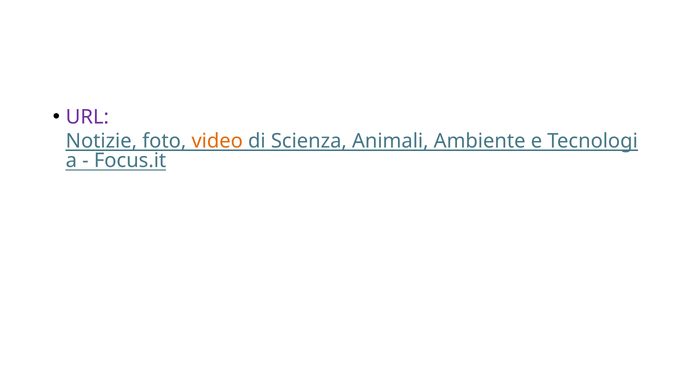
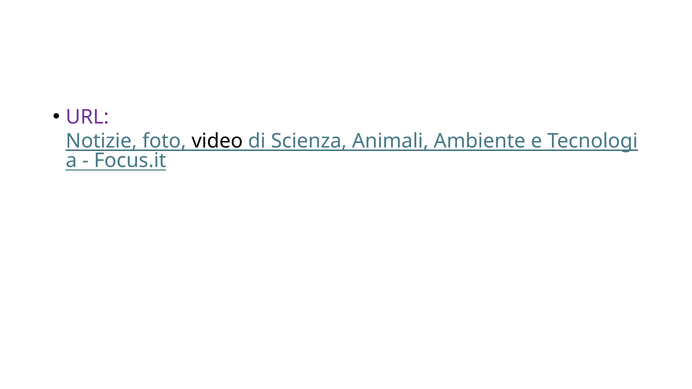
video colour: orange -> black
